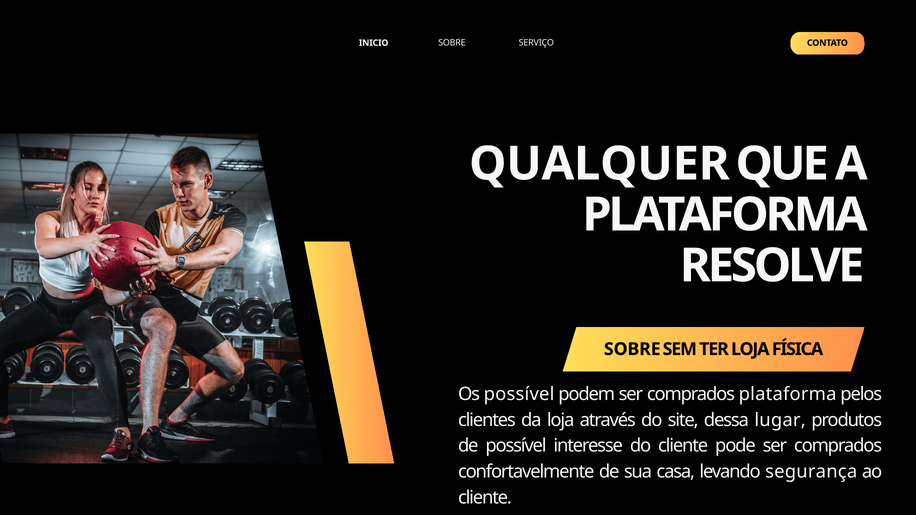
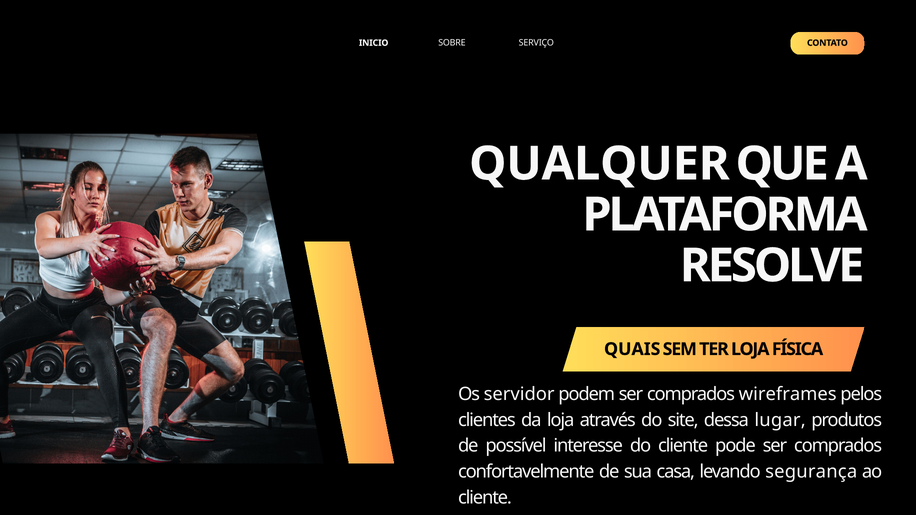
SOBRE at (632, 349): SOBRE -> QUAIS
Os possível: possível -> servidor
comprados plataforma: plataforma -> wireframes
